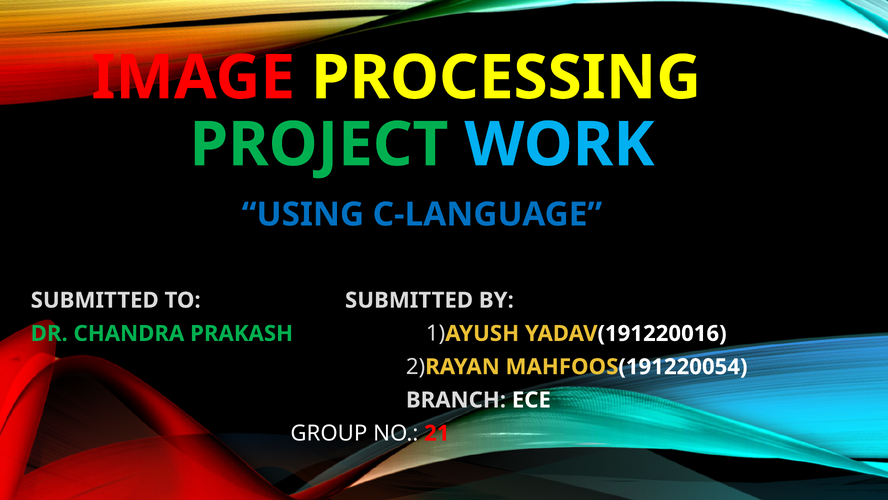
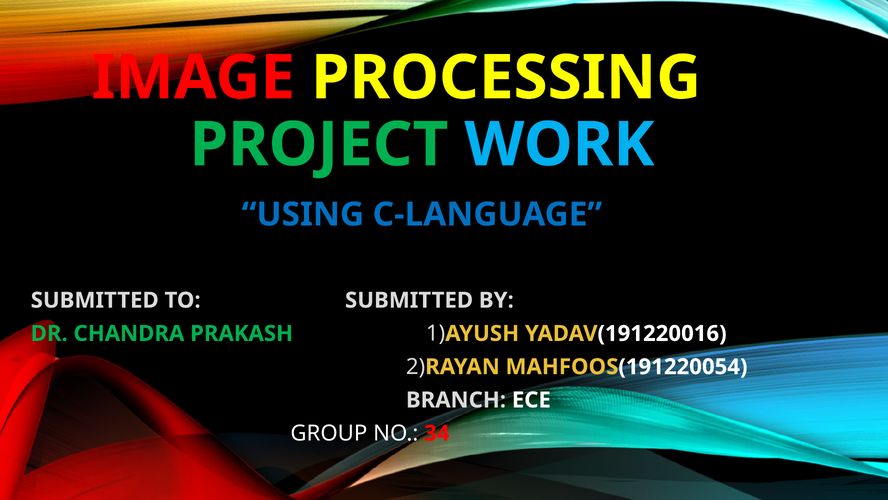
21: 21 -> 34
